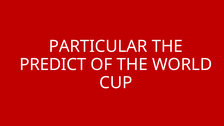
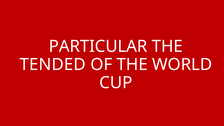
PREDICT: PREDICT -> TENDED
